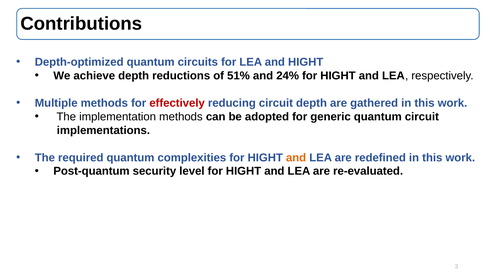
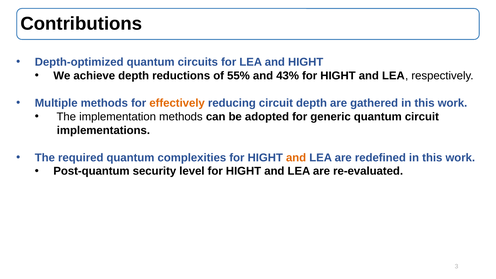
51%: 51% -> 55%
24%: 24% -> 43%
effectively colour: red -> orange
